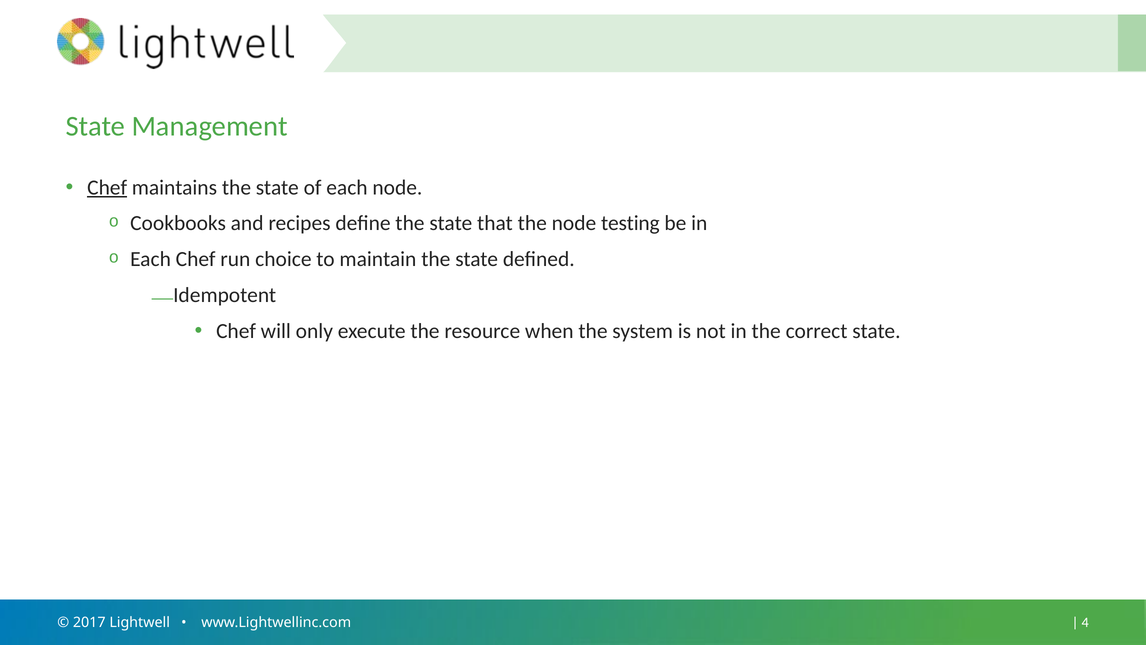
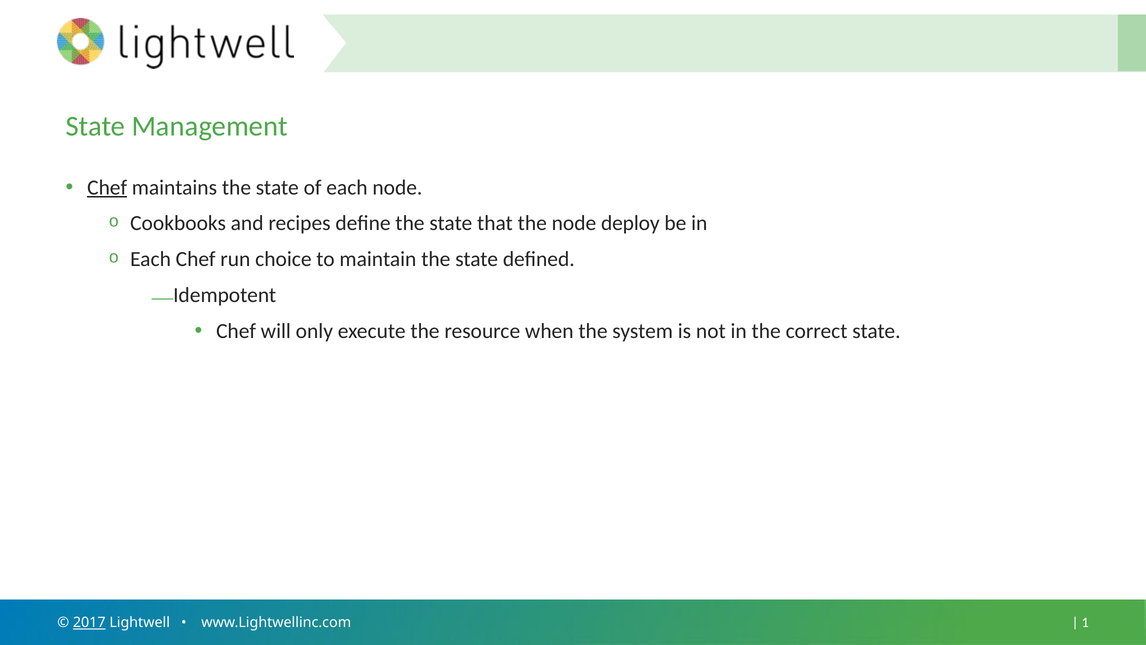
testing: testing -> deploy
2017 underline: none -> present
4: 4 -> 1
